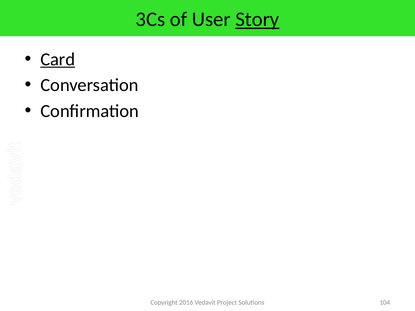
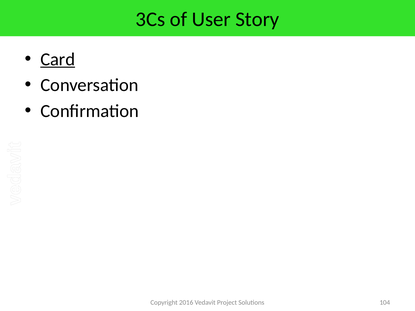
Story underline: present -> none
